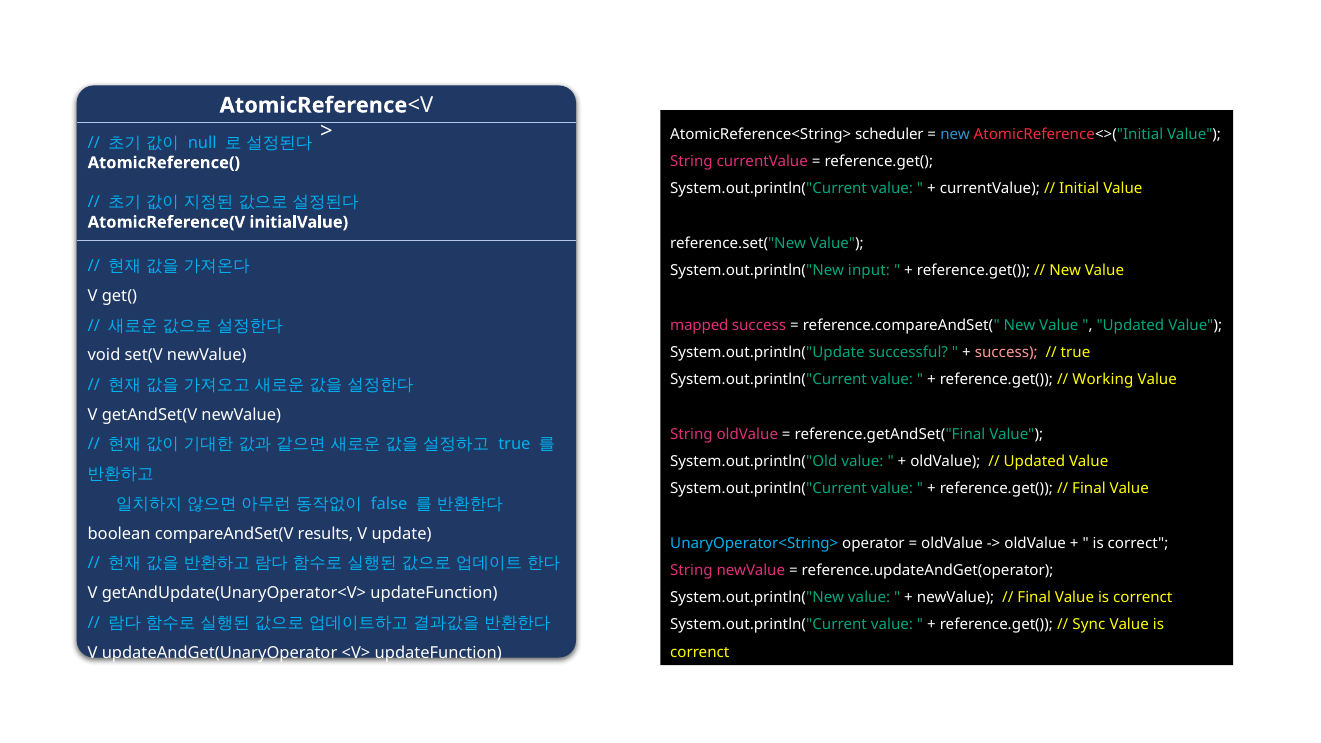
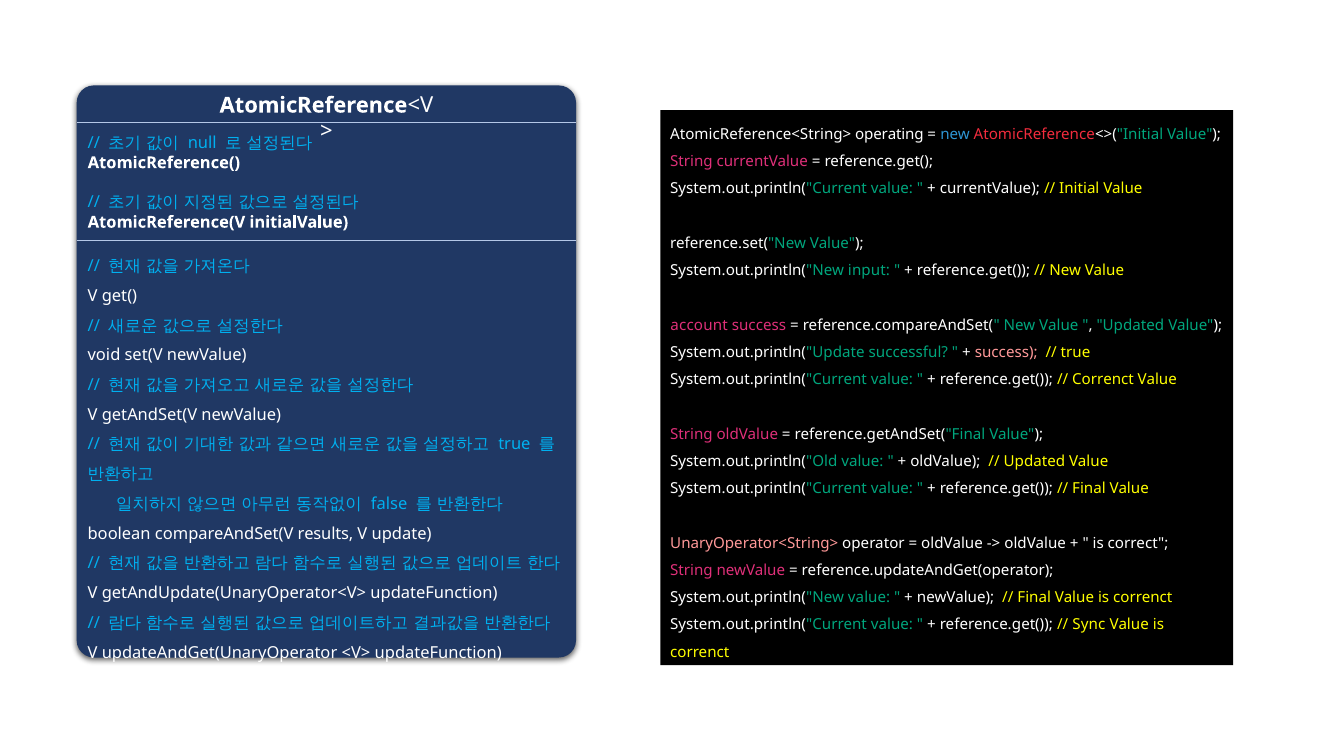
scheduler: scheduler -> operating
mapped: mapped -> account
Working at (1103, 380): Working -> Correnct
UnaryOperator<String> colour: light blue -> pink
